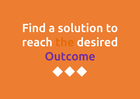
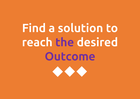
the colour: orange -> purple
